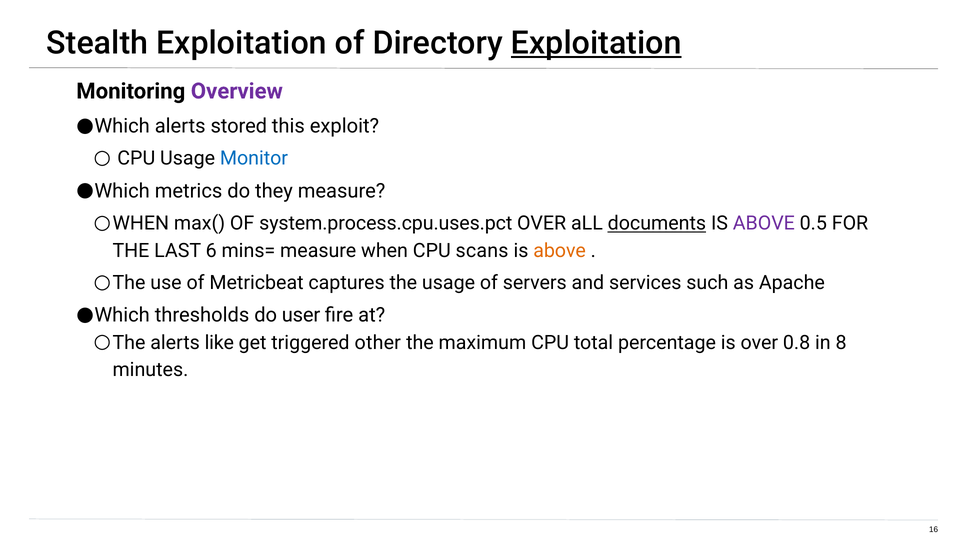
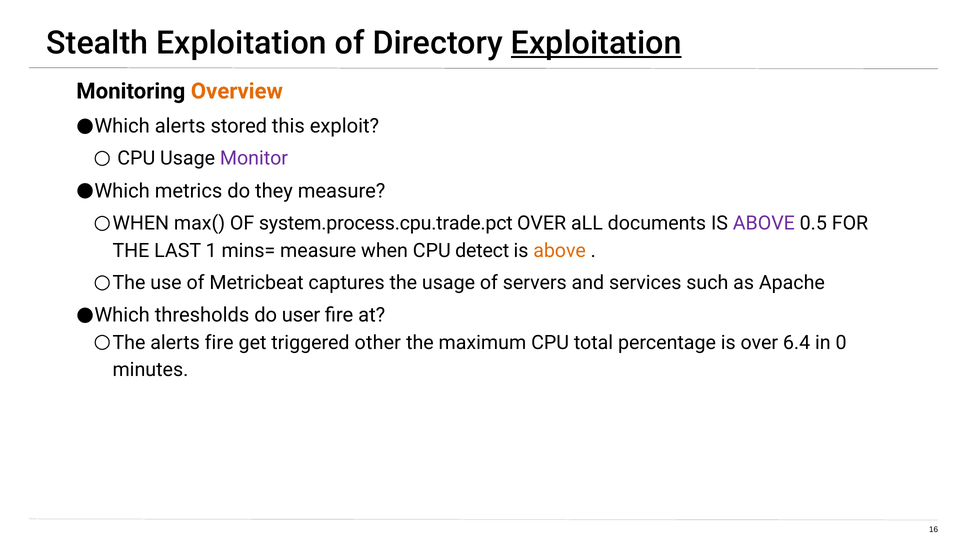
Overview colour: purple -> orange
Monitor colour: blue -> purple
system.process.cpu.uses.pct: system.process.cpu.uses.pct -> system.process.cpu.trade.pct
documents underline: present -> none
6: 6 -> 1
scans: scans -> detect
alerts like: like -> fire
0.8: 0.8 -> 6.4
8: 8 -> 0
